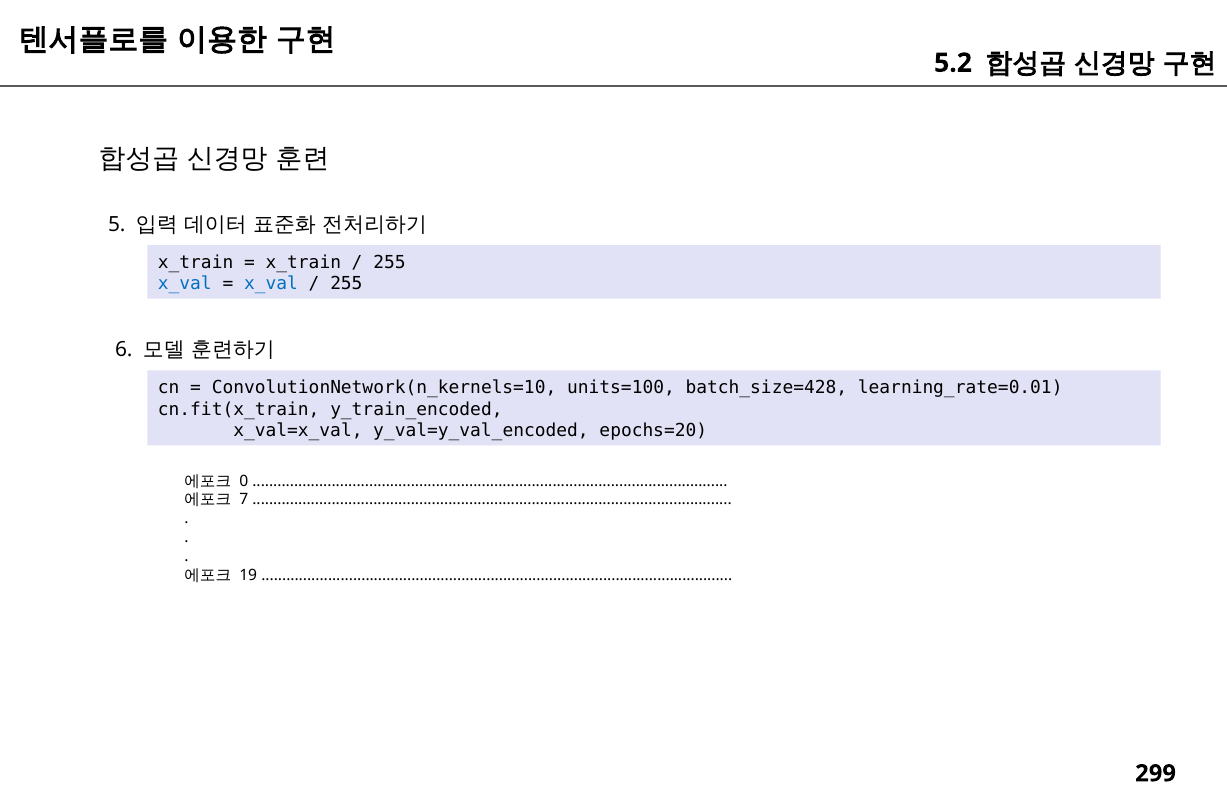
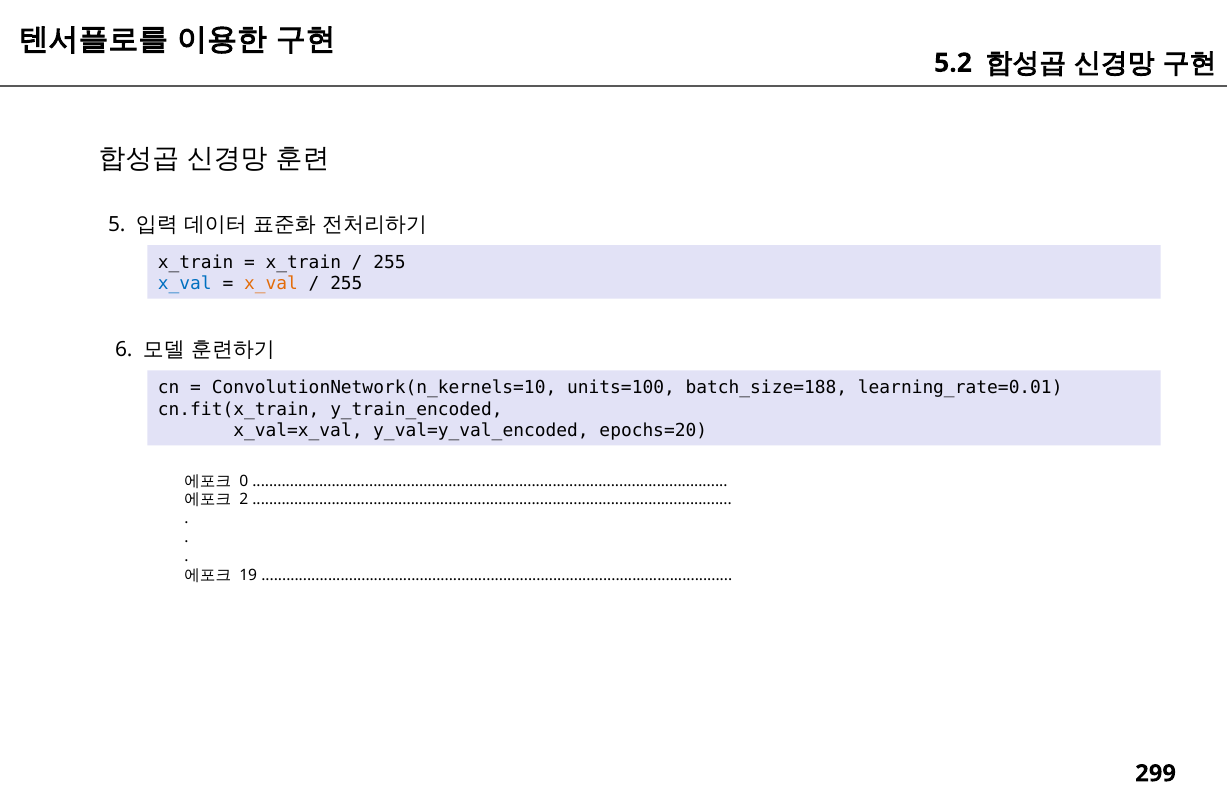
x_val at (271, 284) colour: blue -> orange
batch_size=428: batch_size=428 -> batch_size=188
7: 7 -> 2
